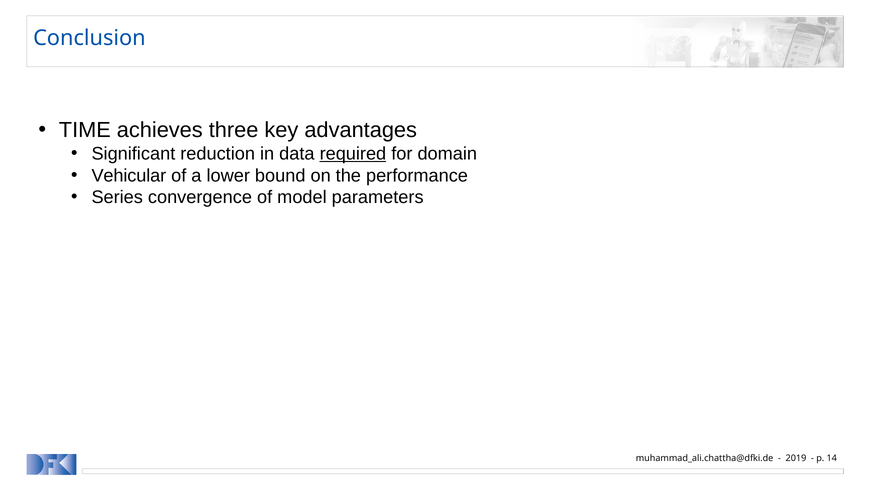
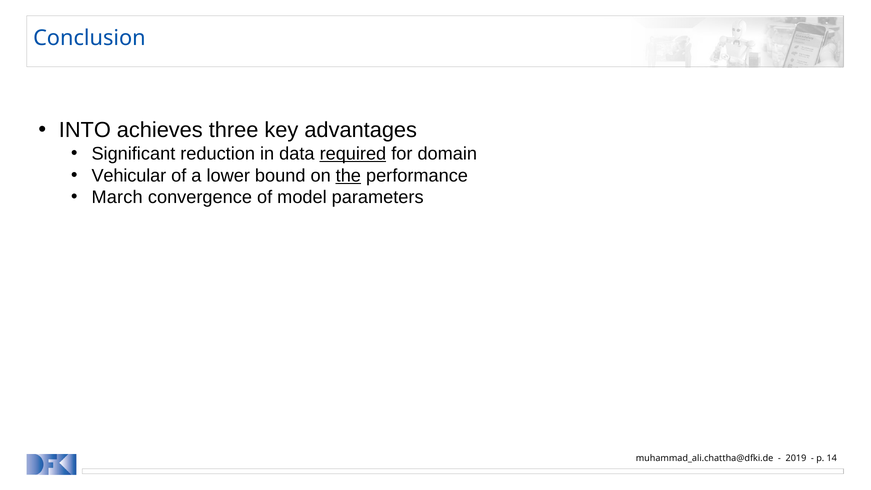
TIME: TIME -> INTO
the underline: none -> present
Series: Series -> March
